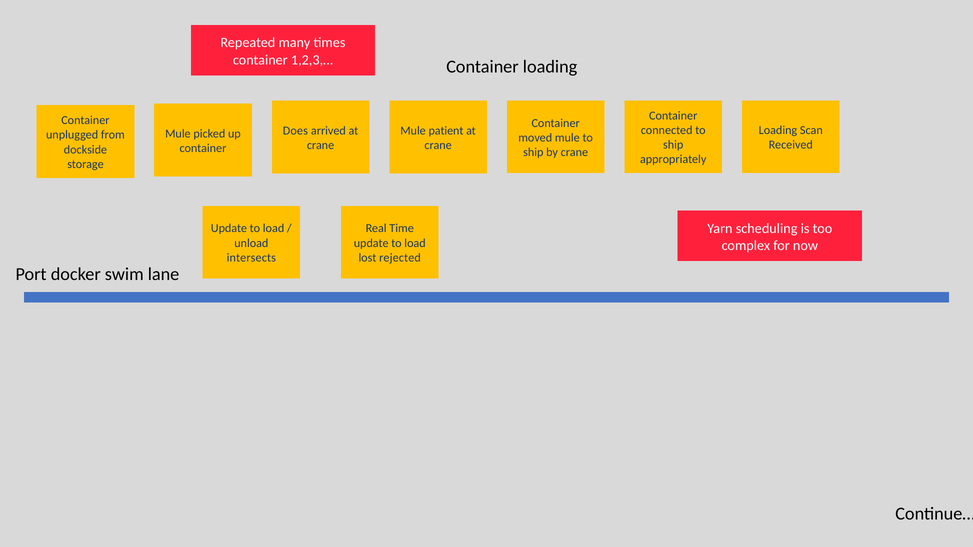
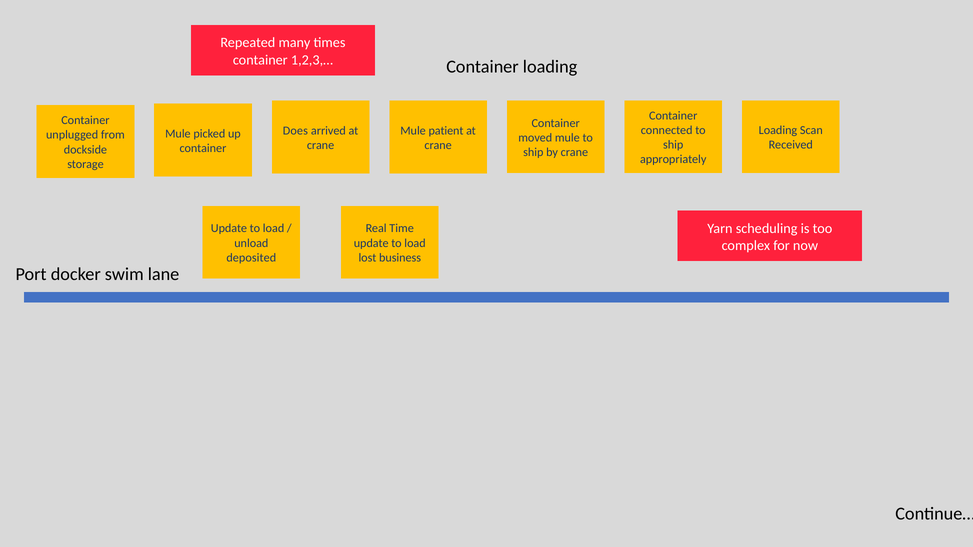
intersects: intersects -> deposited
rejected: rejected -> business
